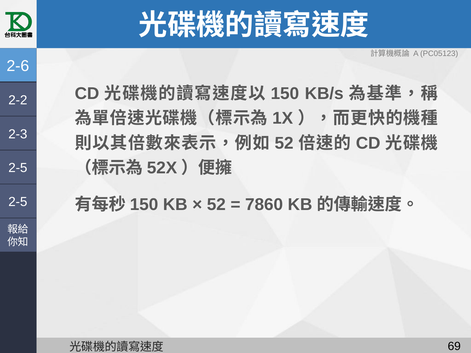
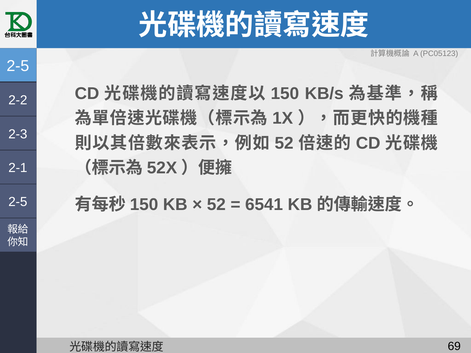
2-6 at (18, 66): 2-6 -> 2-5
2-5 at (18, 168): 2-5 -> 2-1
7860: 7860 -> 6541
